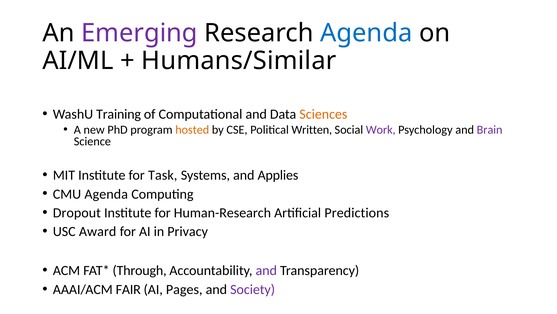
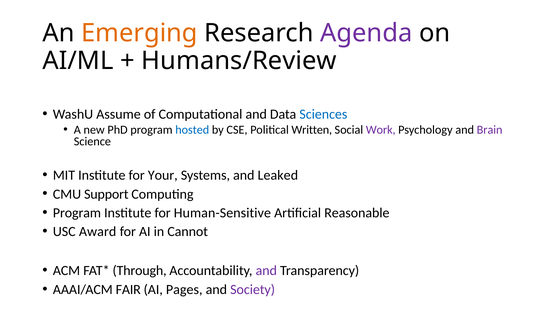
Emerging colour: purple -> orange
Agenda at (366, 33) colour: blue -> purple
Humans/Similar: Humans/Similar -> Humans/Review
Training: Training -> Assume
Sciences colour: orange -> blue
hosted colour: orange -> blue
Task: Task -> Your
Applies: Applies -> Leaked
CMU Agenda: Agenda -> Support
Dropout at (77, 212): Dropout -> Program
Human-Research: Human-Research -> Human-Sensitive
Predictions: Predictions -> Reasonable
Privacy: Privacy -> Cannot
